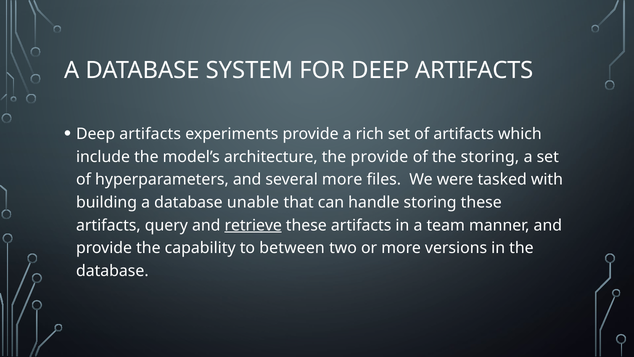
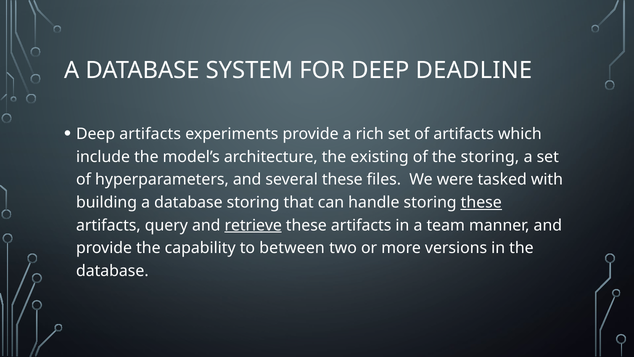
FOR DEEP ARTIFACTS: ARTIFACTS -> DEADLINE
the provide: provide -> existing
several more: more -> these
database unable: unable -> storing
these at (481, 202) underline: none -> present
